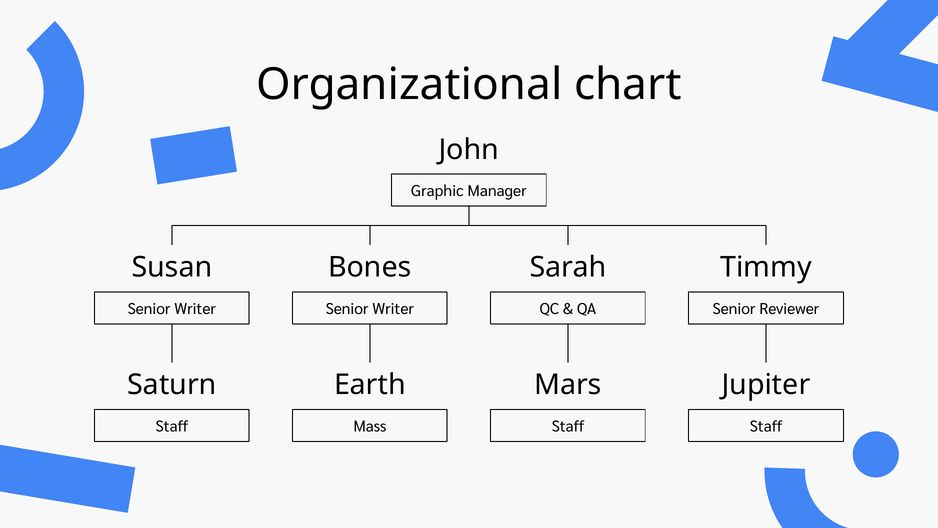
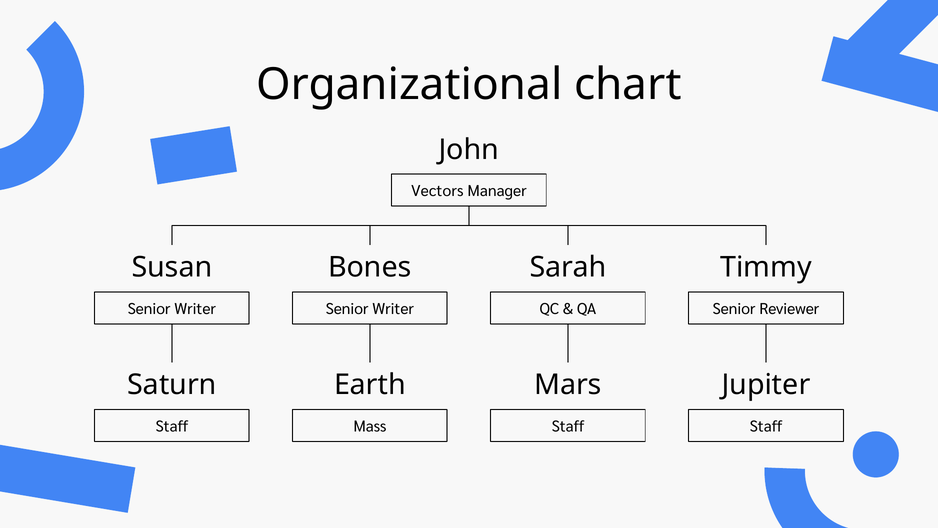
Graphic: Graphic -> Vectors
